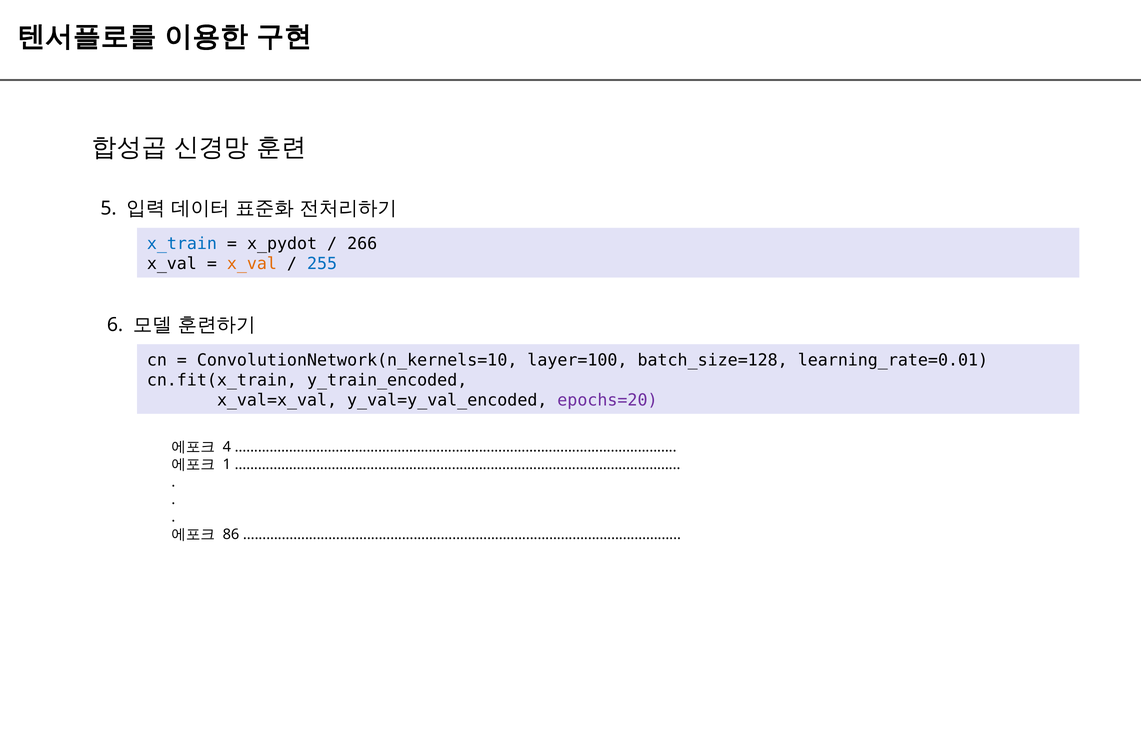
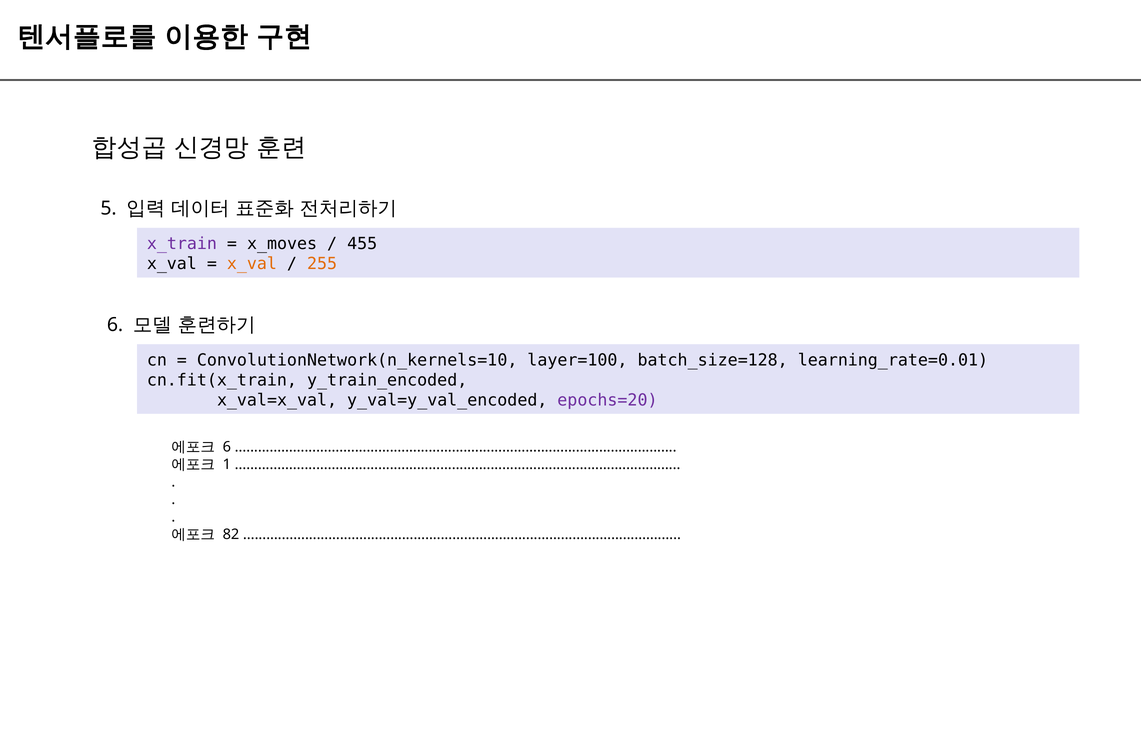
x_train colour: blue -> purple
x_pydot: x_pydot -> x_moves
266: 266 -> 455
255 colour: blue -> orange
4 at (227, 447): 4 -> 6
86: 86 -> 82
